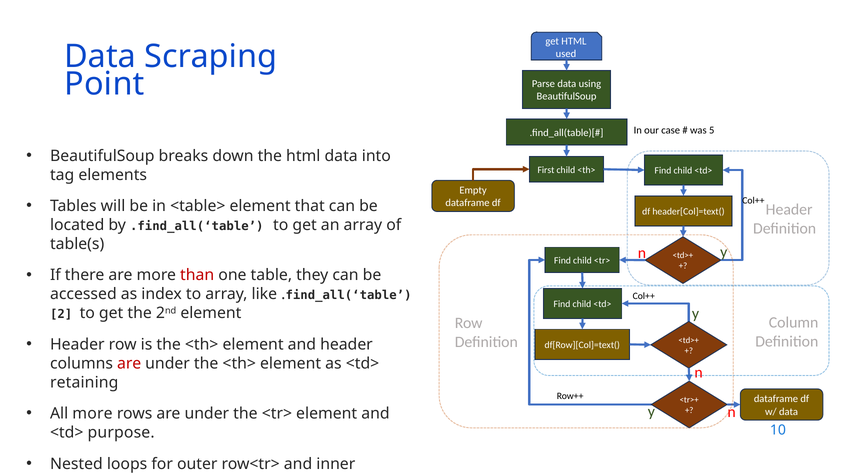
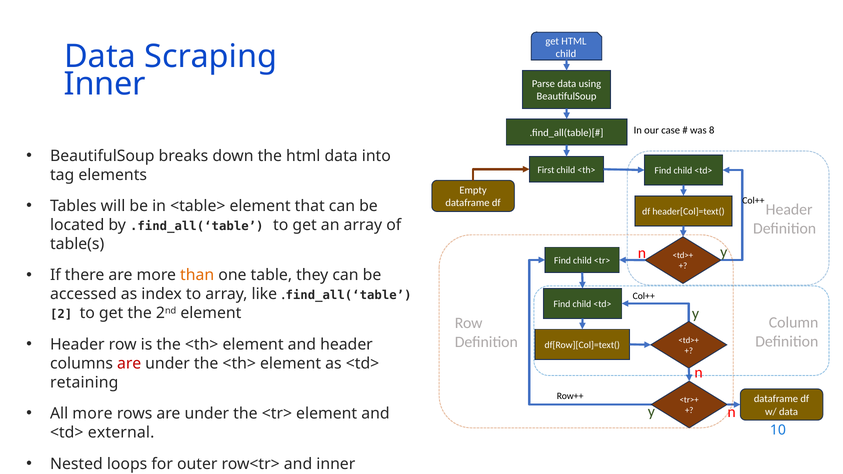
used at (566, 54): used -> child
Point at (104, 84): Point -> Inner
5: 5 -> 8
than colour: red -> orange
purpose: purpose -> external
